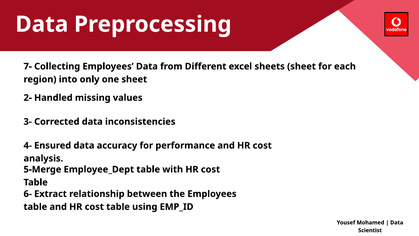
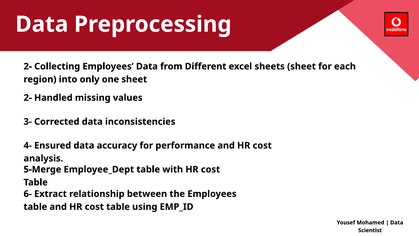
7- at (28, 66): 7- -> 2-
